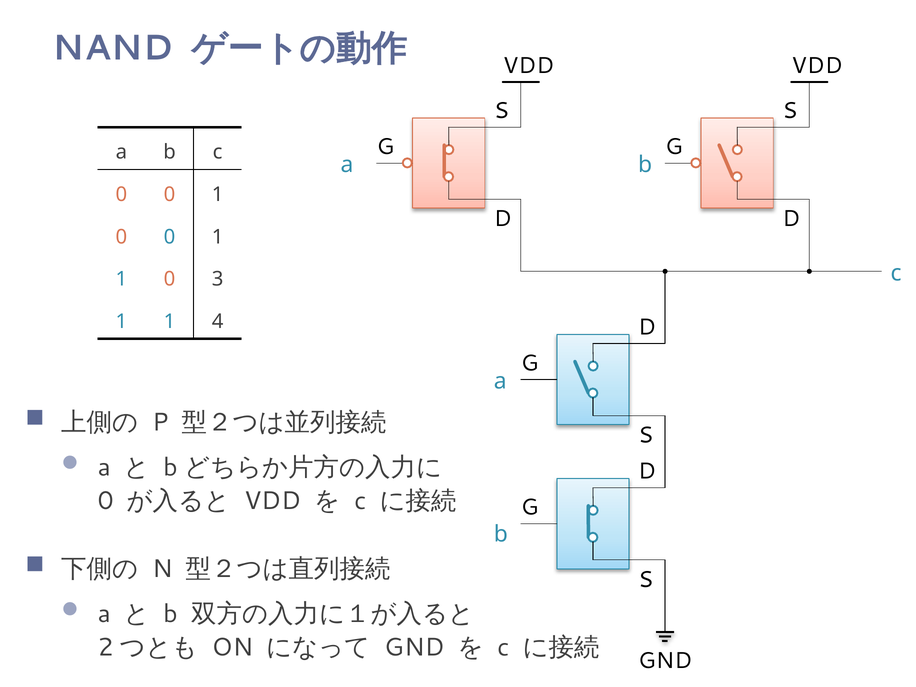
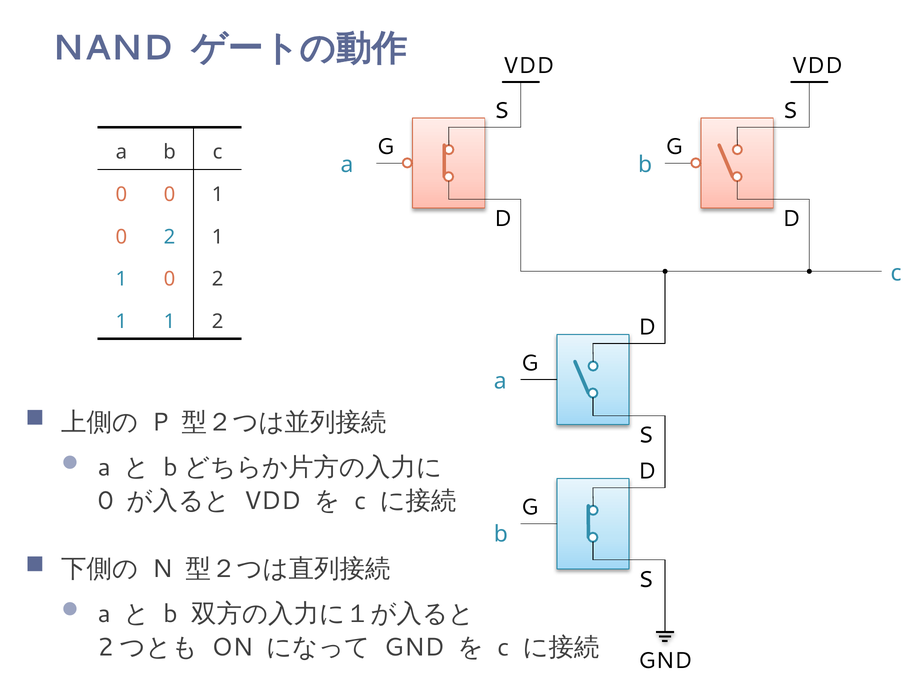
0 at (169, 237): 0 -> 2
3 at (218, 279): 3 -> 2
1 4: 4 -> 2
